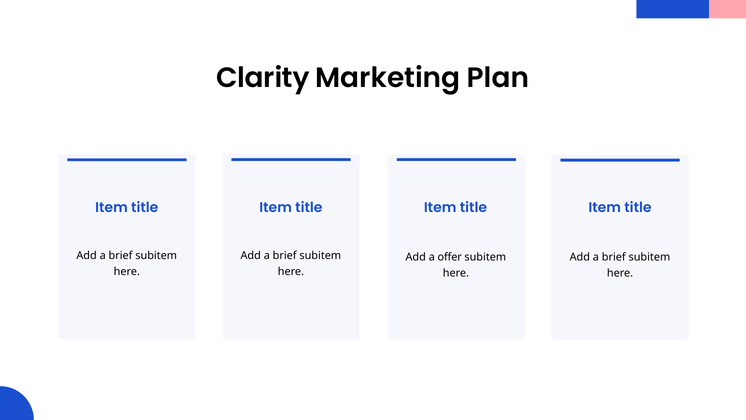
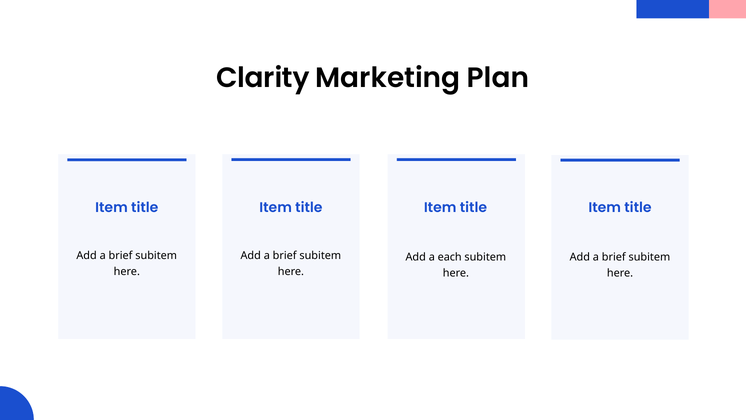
offer: offer -> each
